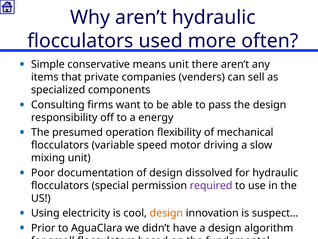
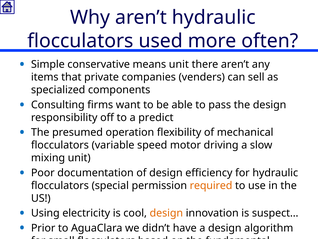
energy: energy -> predict
dissolved: dissolved -> efficiency
required colour: purple -> orange
